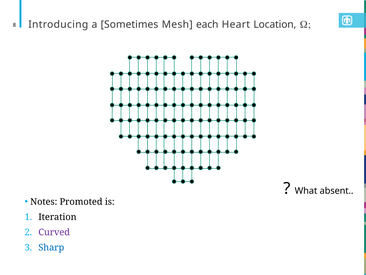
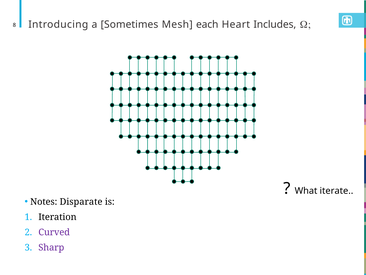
Location: Location -> Includes
absent: absent -> iterate
Promoted: Promoted -> Disparate
Sharp colour: blue -> purple
